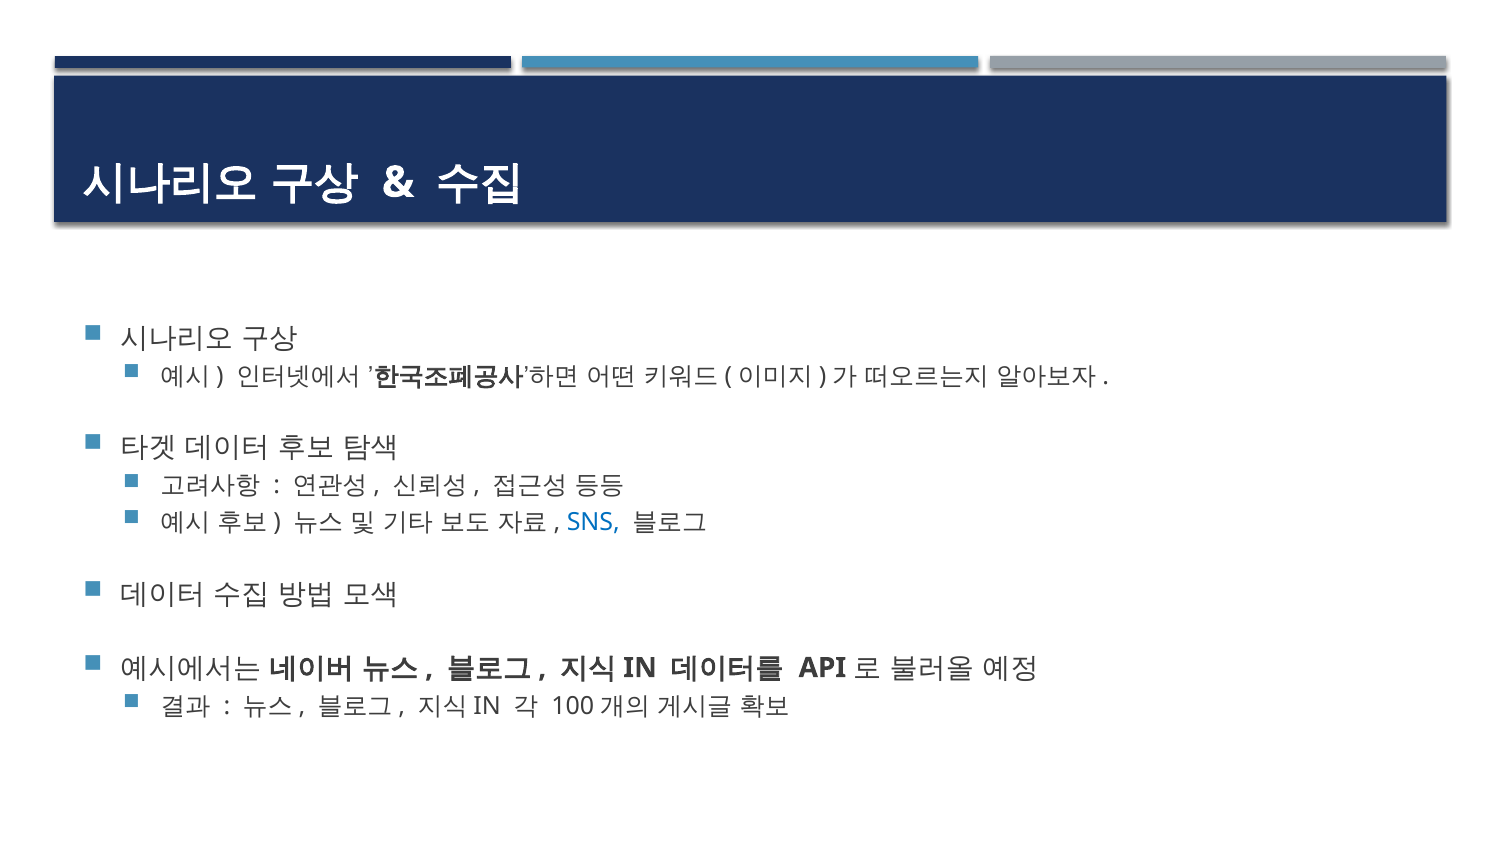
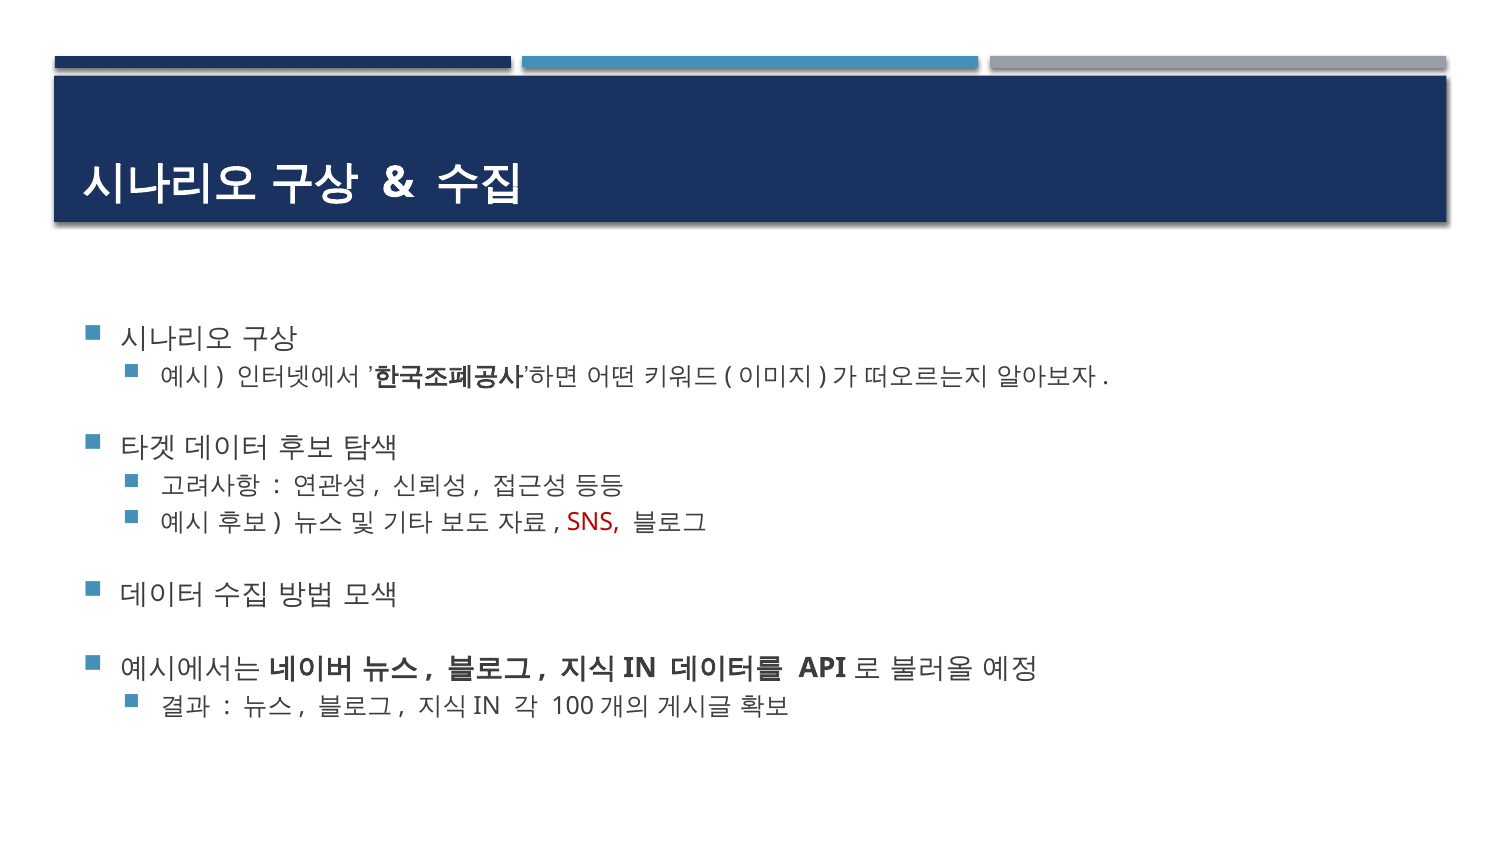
SNS colour: blue -> red
